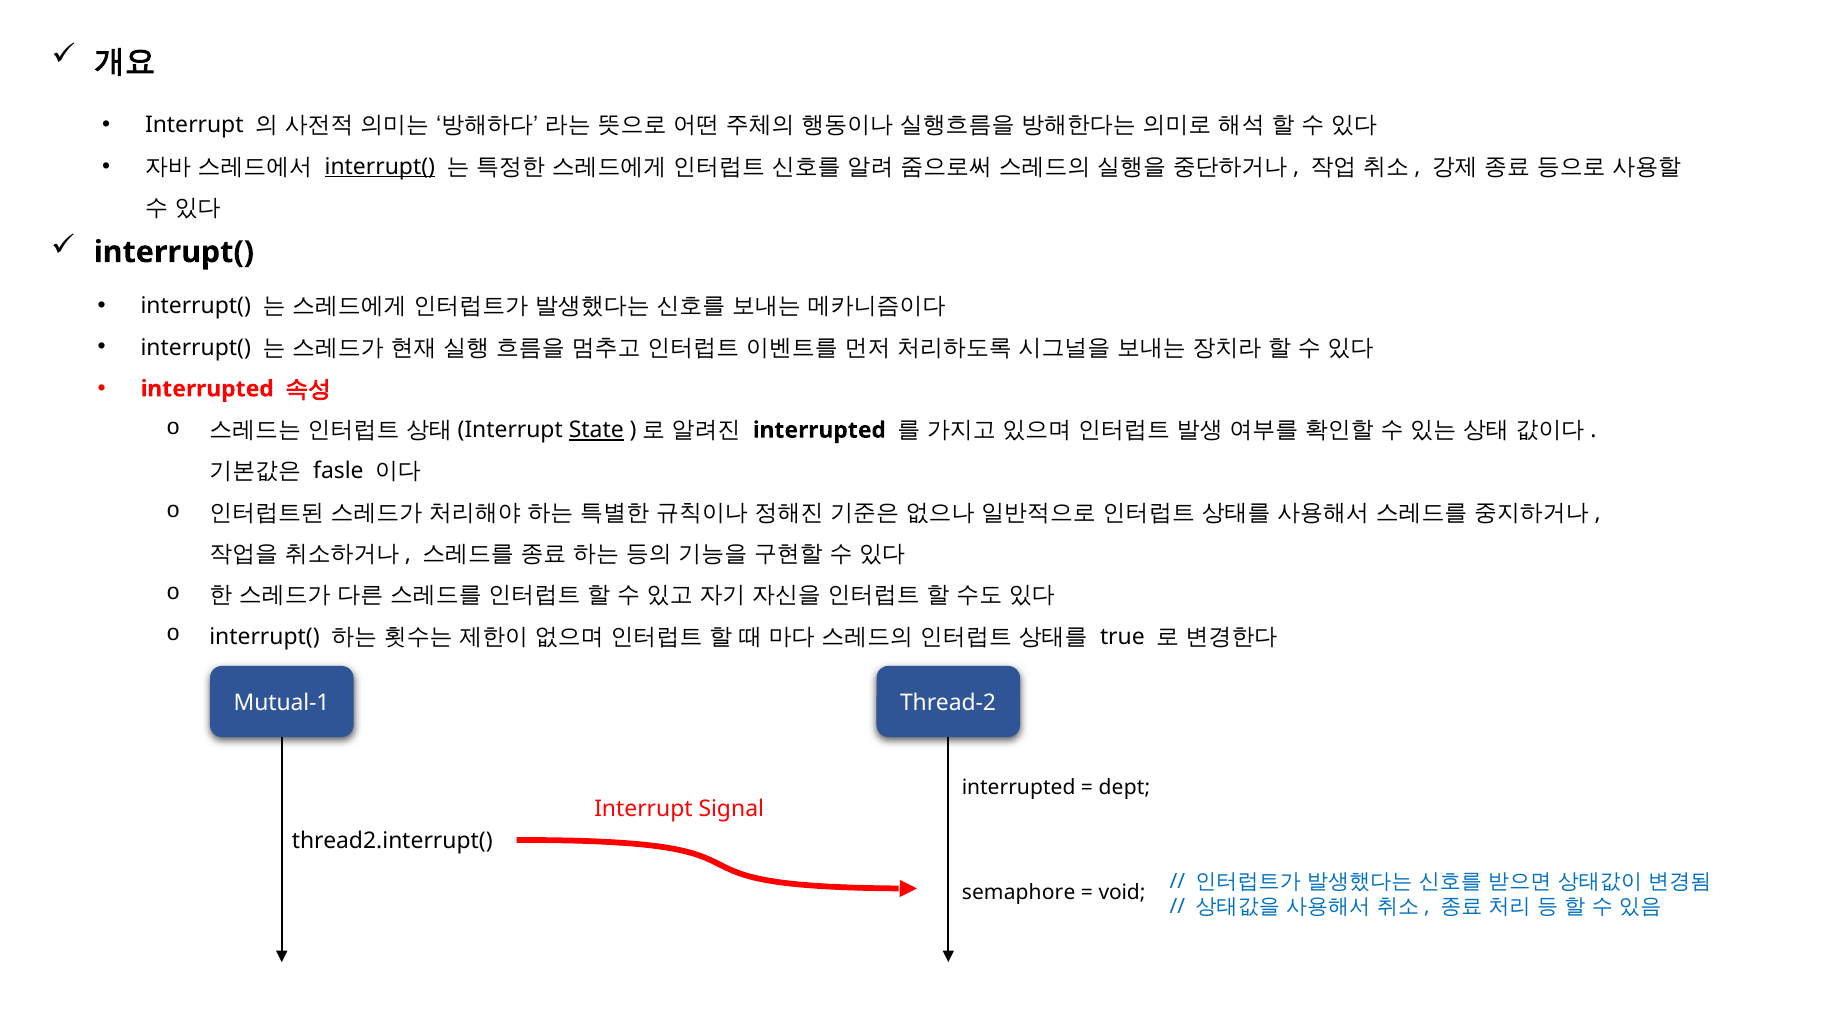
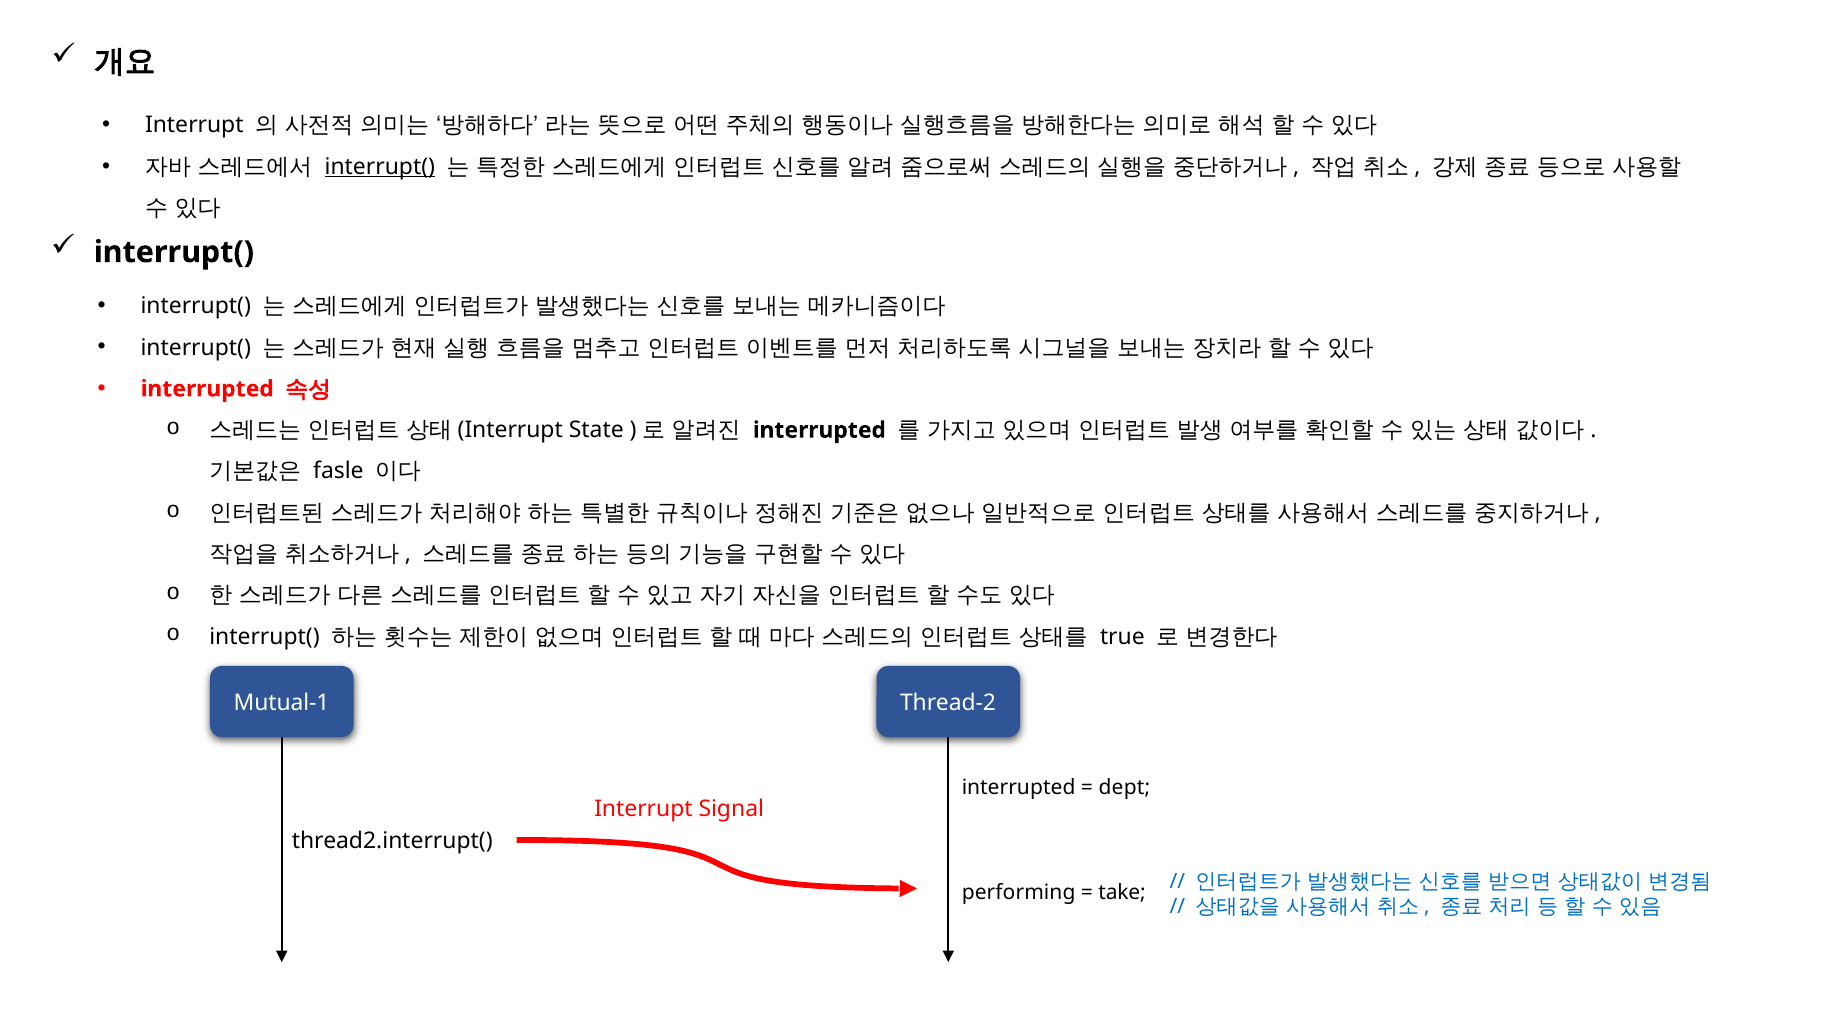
State underline: present -> none
semaphore: semaphore -> performing
void: void -> take
